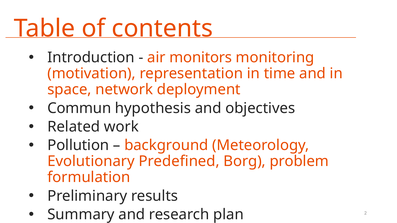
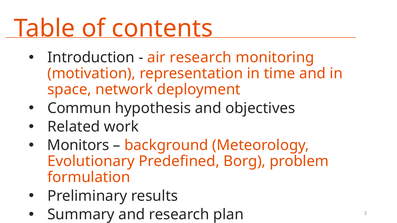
air monitors: monitors -> research
Pollution: Pollution -> Monitors
